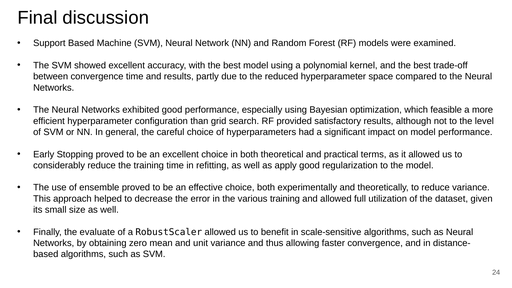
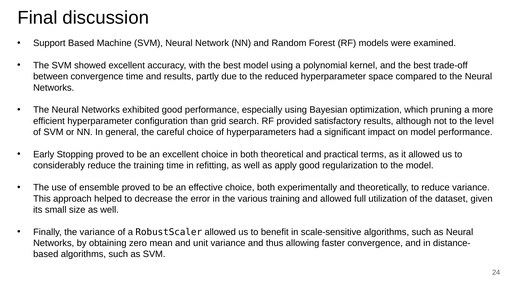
feasible: feasible -> pruning
the evaluate: evaluate -> variance
